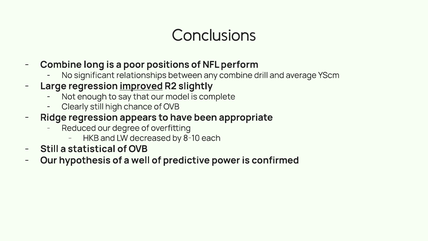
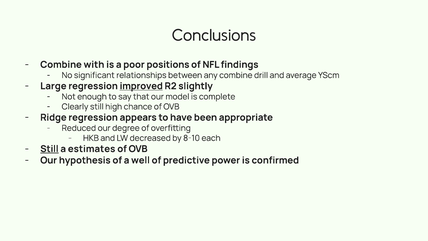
long: long -> with
perform: perform -> findings
Still at (49, 149) underline: none -> present
statistical: statistical -> estimates
